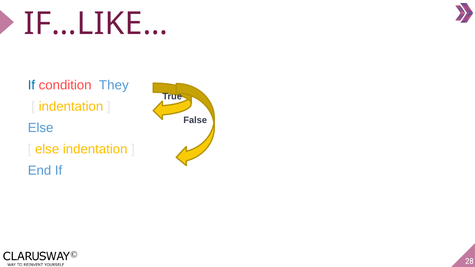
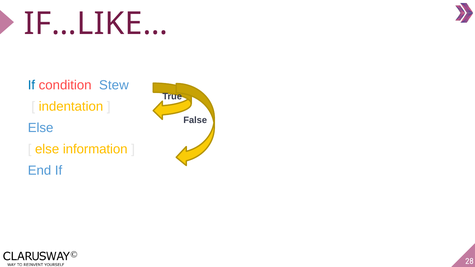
They: They -> Stew
else indentation: indentation -> information
